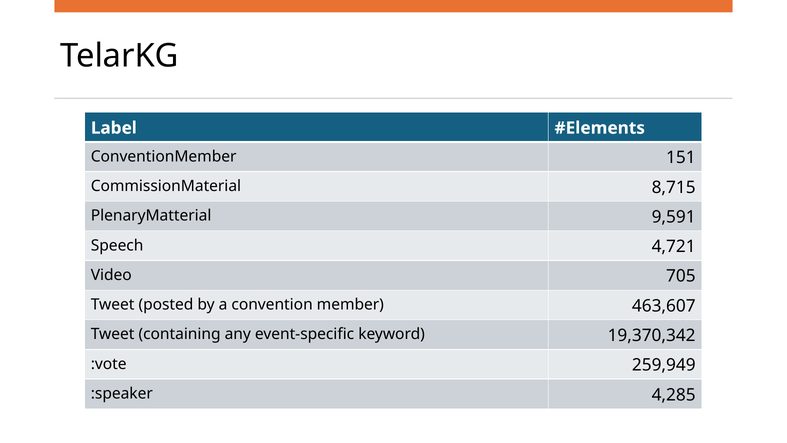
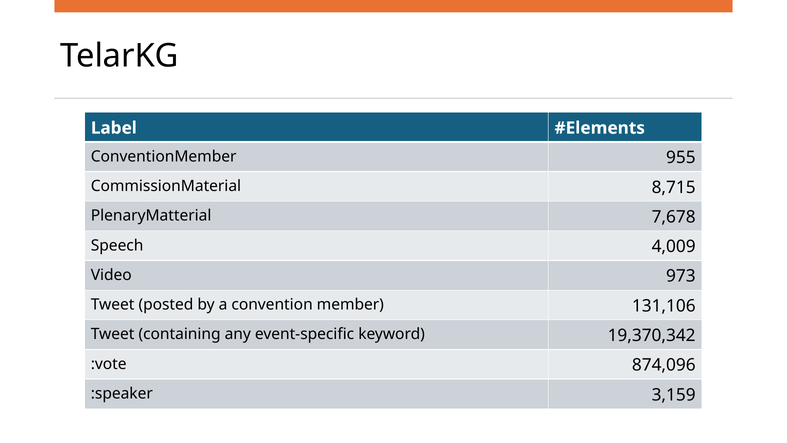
151: 151 -> 955
9,591: 9,591 -> 7,678
4,721: 4,721 -> 4,009
705: 705 -> 973
463,607: 463,607 -> 131,106
259,949: 259,949 -> 874,096
4,285: 4,285 -> 3,159
